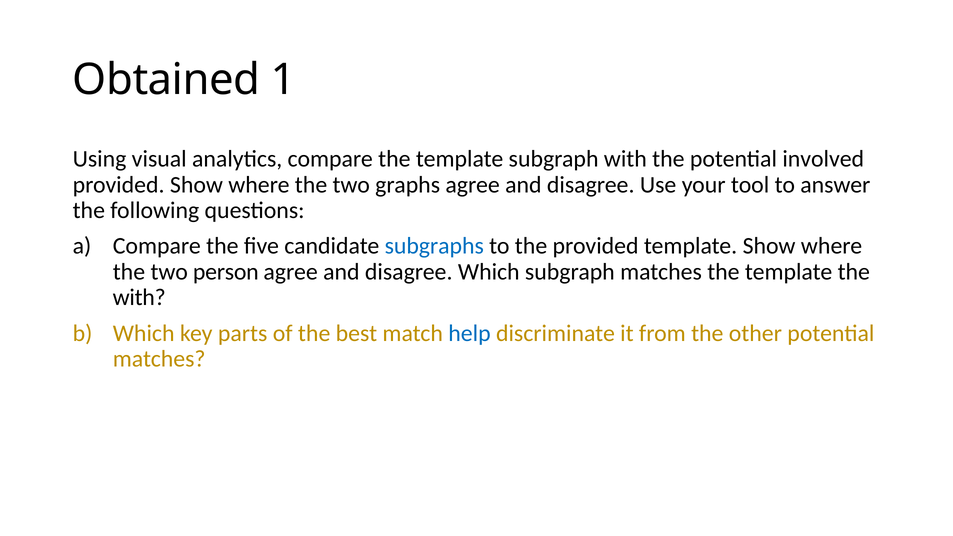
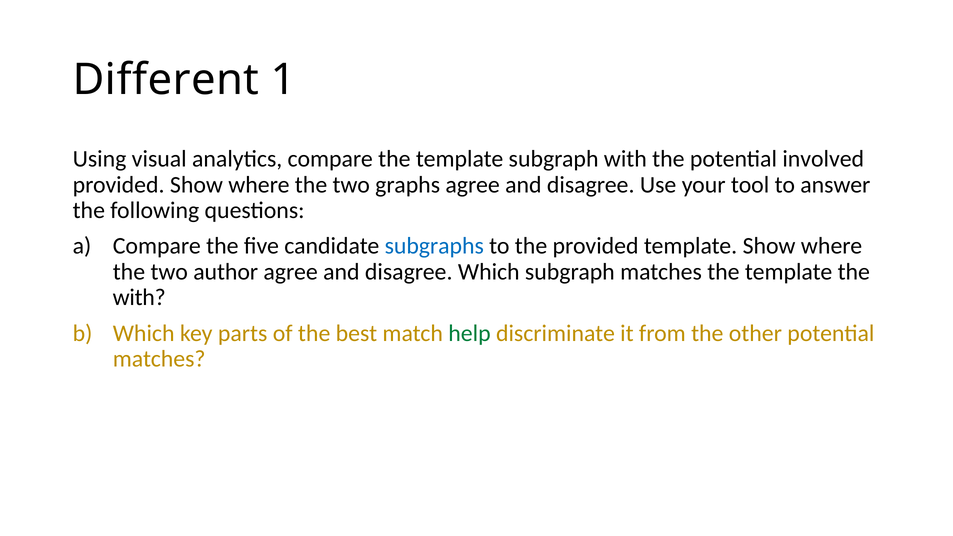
Obtained: Obtained -> Different
person: person -> author
help colour: blue -> green
